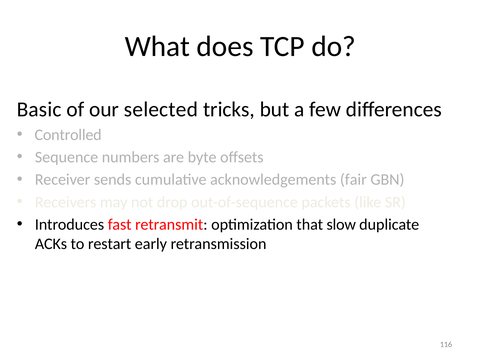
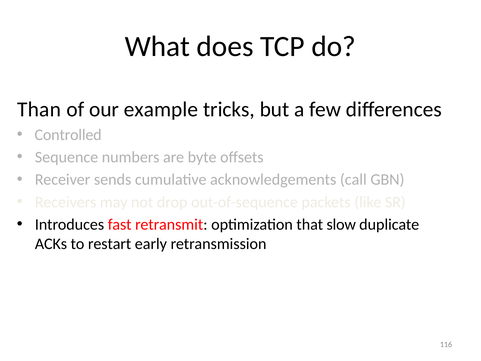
Basic: Basic -> Than
selected: selected -> example
fair: fair -> call
